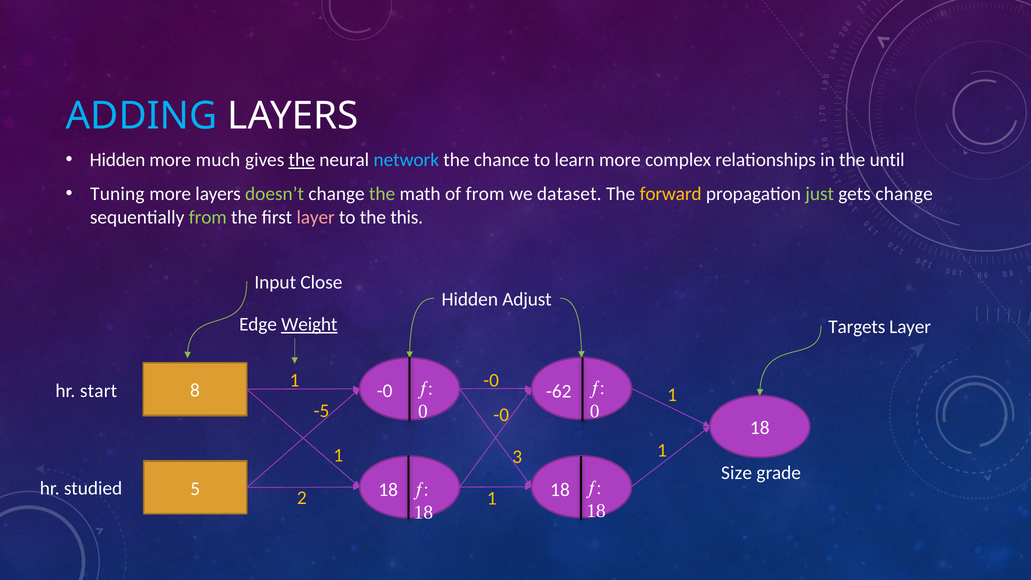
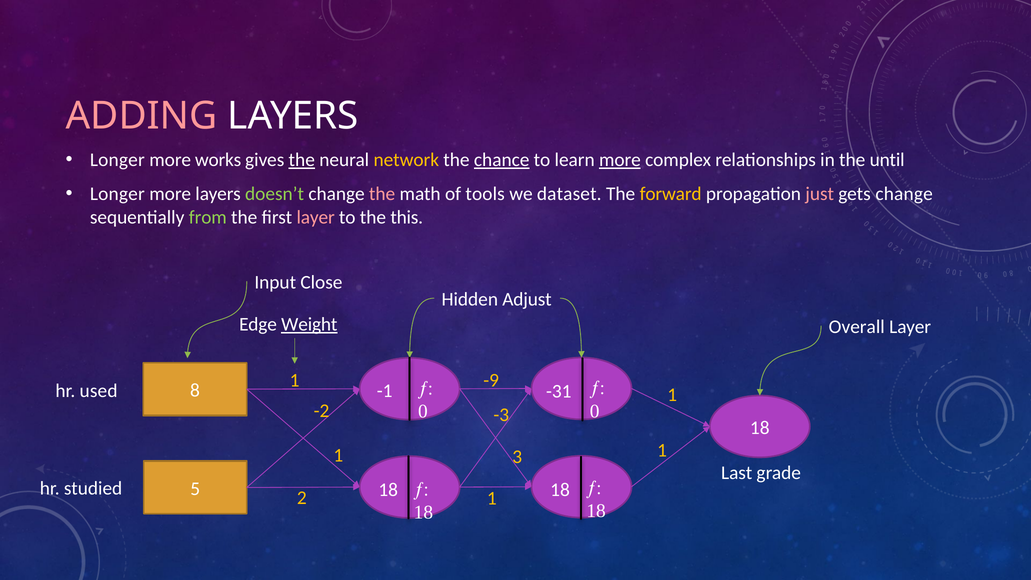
ADDING colour: light blue -> pink
Hidden at (118, 160): Hidden -> Longer
much: much -> works
network colour: light blue -> yellow
chance underline: none -> present
more at (620, 160) underline: none -> present
Tuning at (117, 194): Tuning -> Longer
the at (382, 194) colour: light green -> pink
of from: from -> tools
just colour: light green -> pink
Targets: Targets -> Overall
-0 at (491, 380): -0 -> -9
-0 at (385, 391): -0 -> -1
start: start -> used
-62: -62 -> -31
-5: -5 -> -2
-0 at (501, 415): -0 -> -3
Size: Size -> Last
